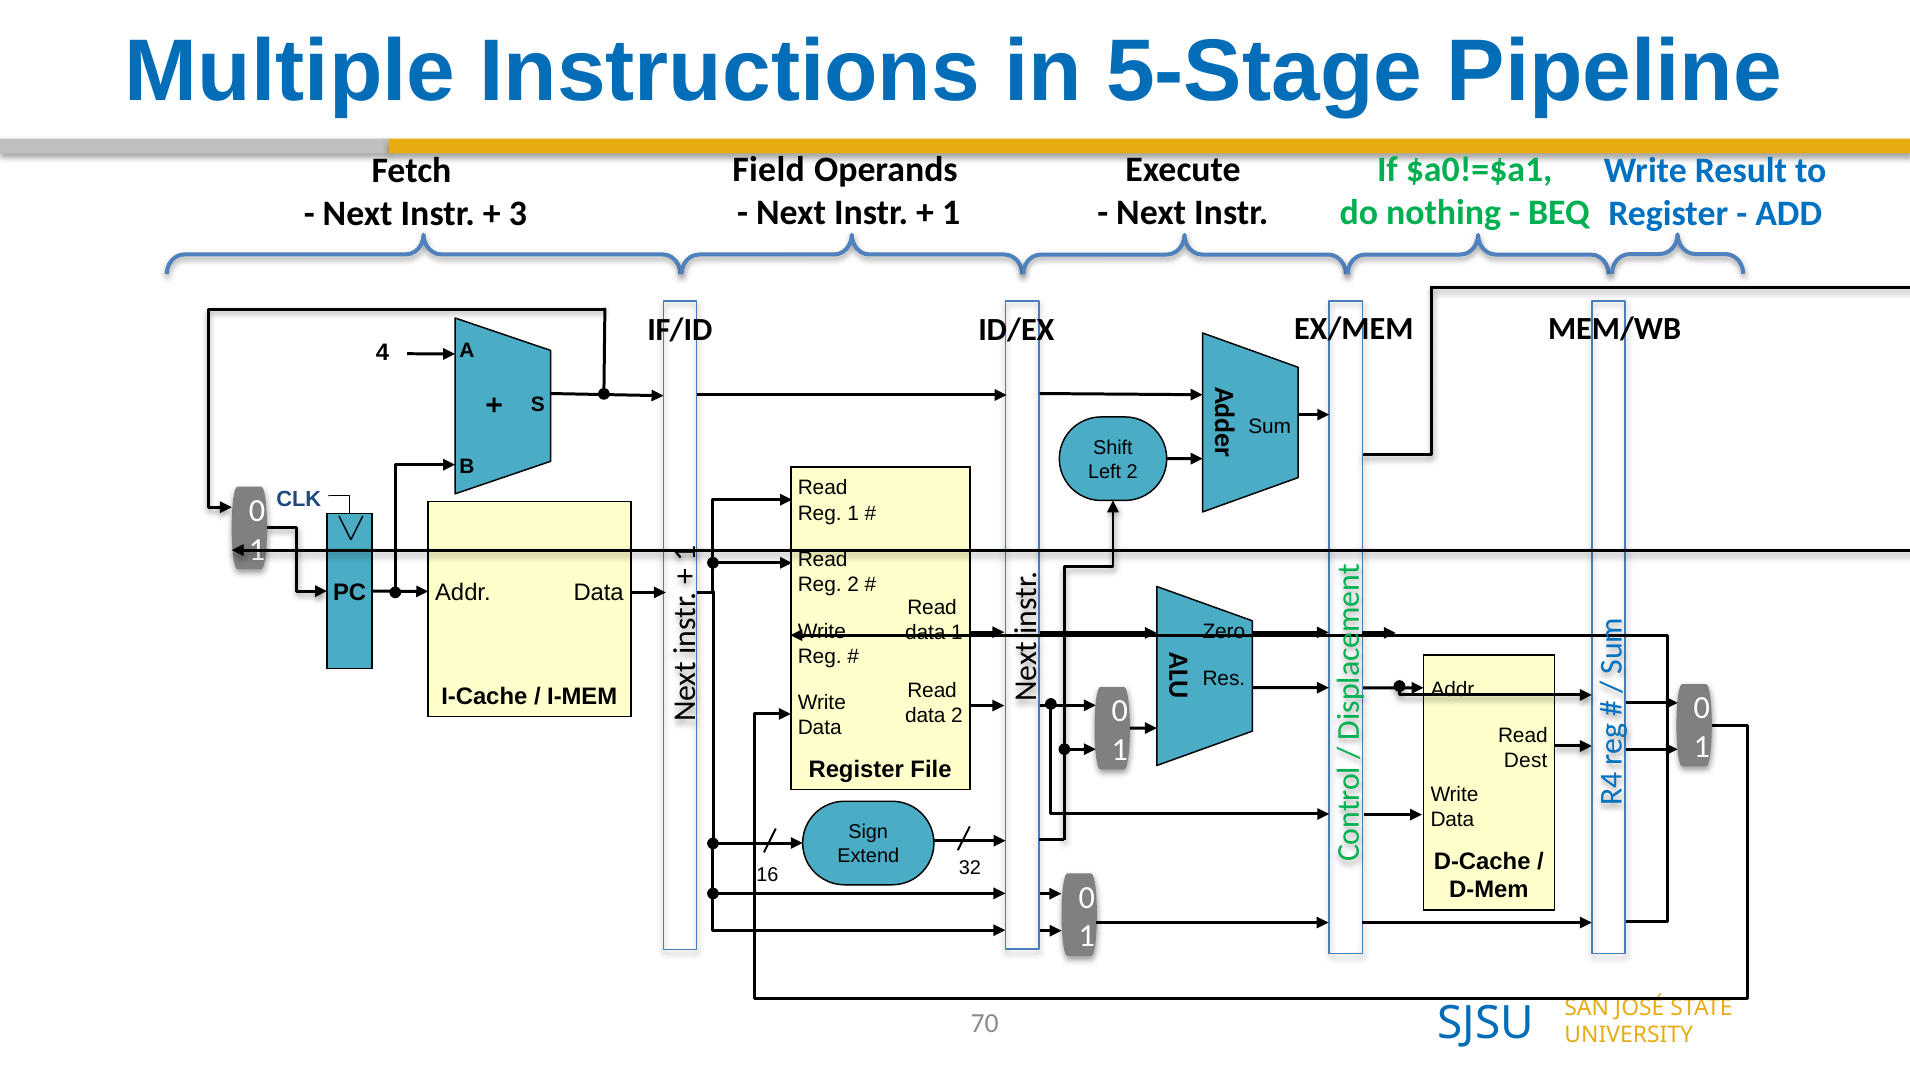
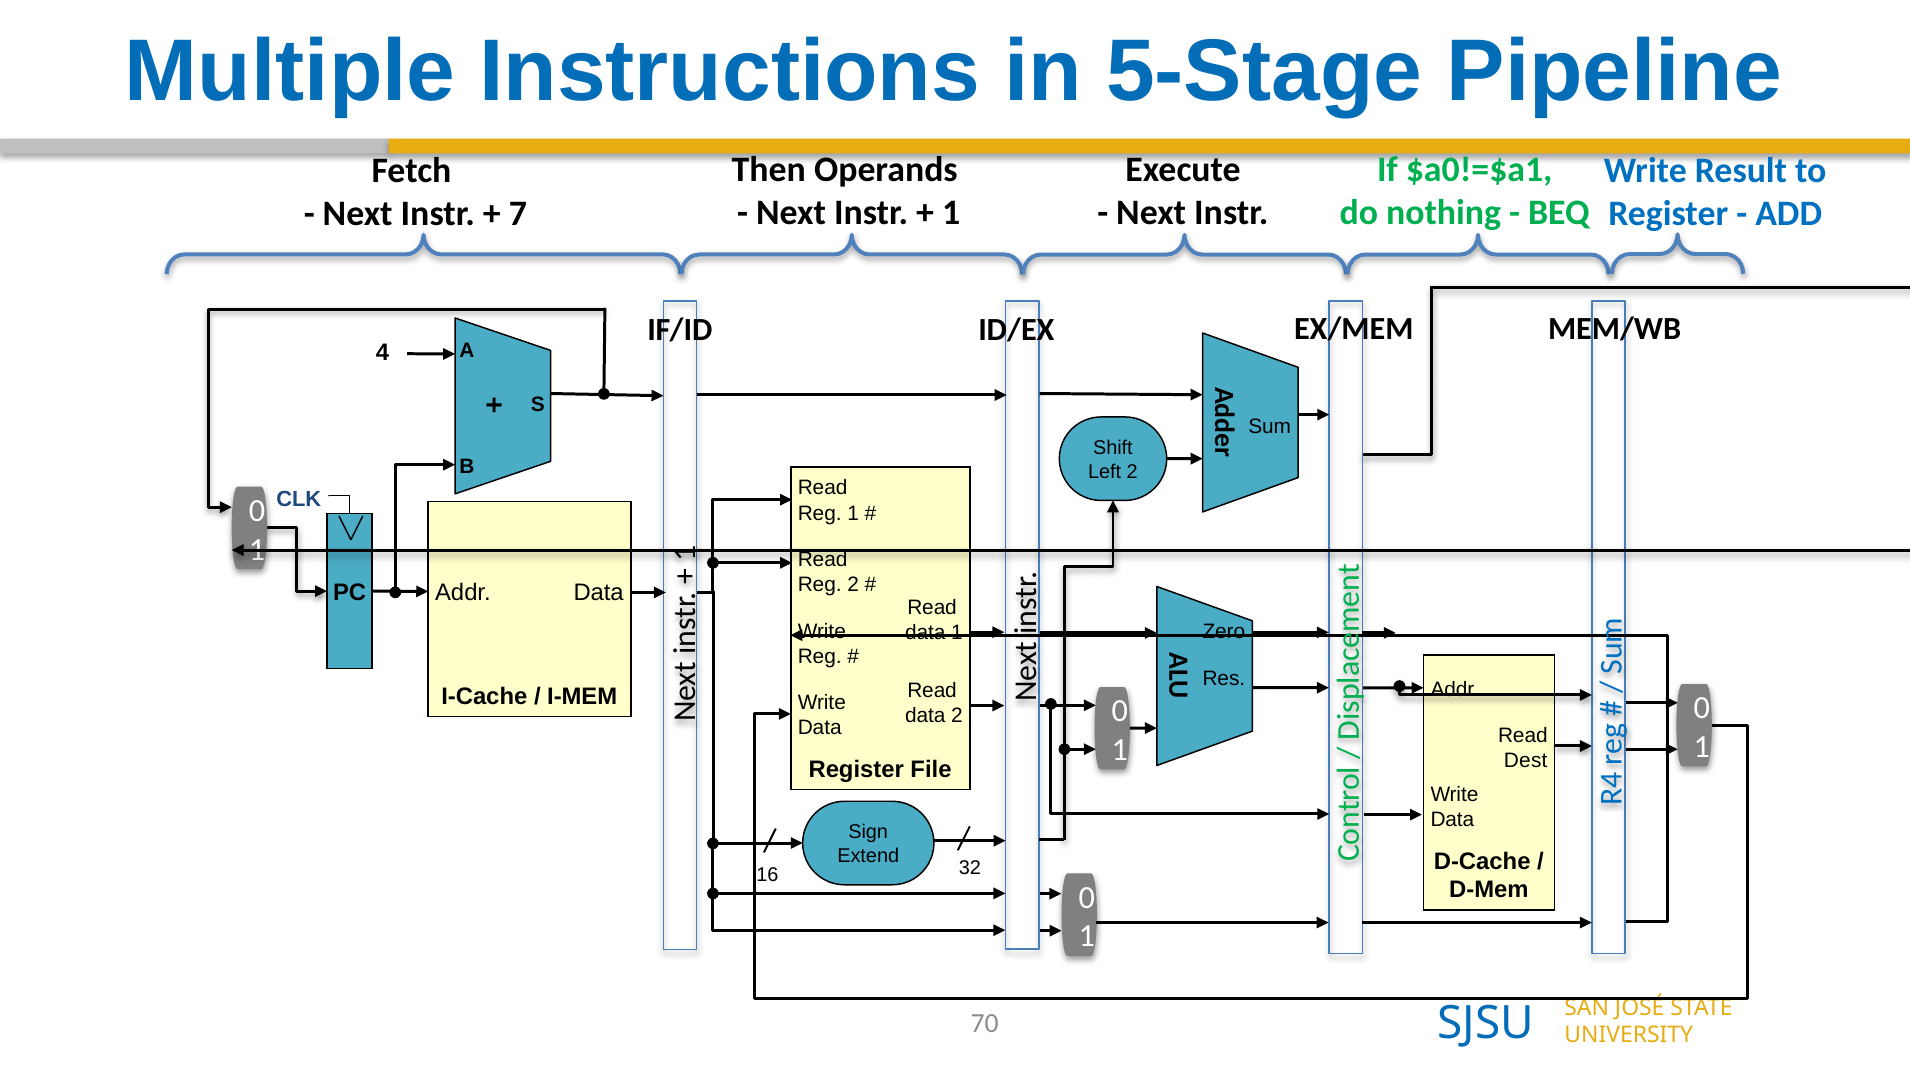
Field: Field -> Then
3: 3 -> 7
